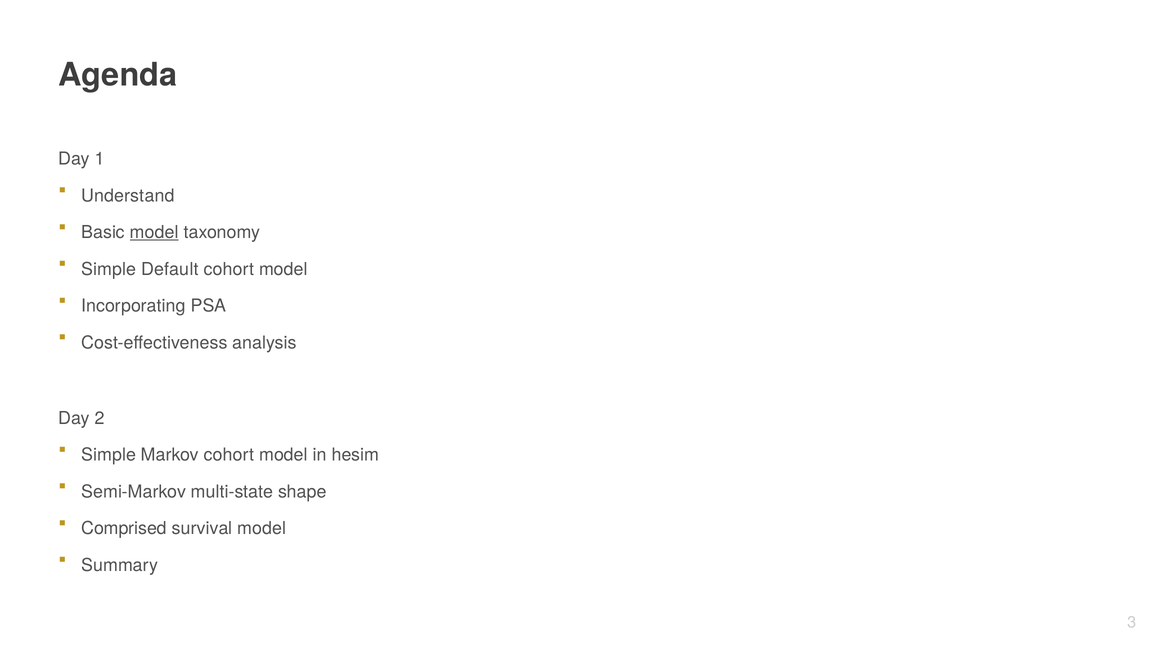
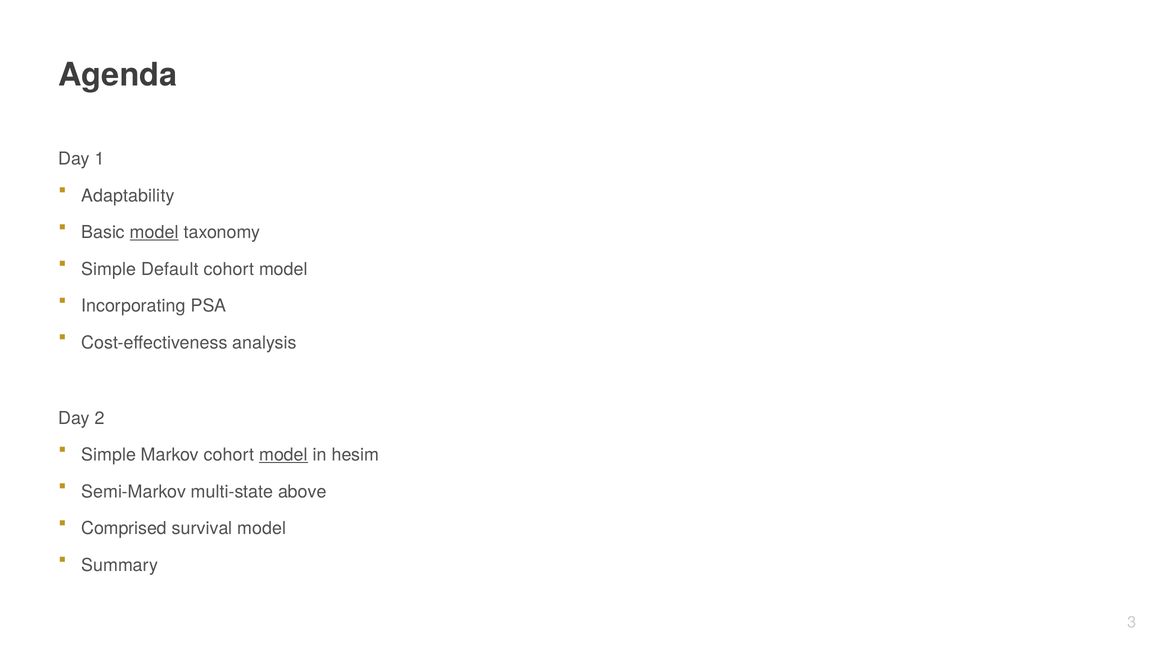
Understand: Understand -> Adaptability
model at (283, 455) underline: none -> present
shape: shape -> above
